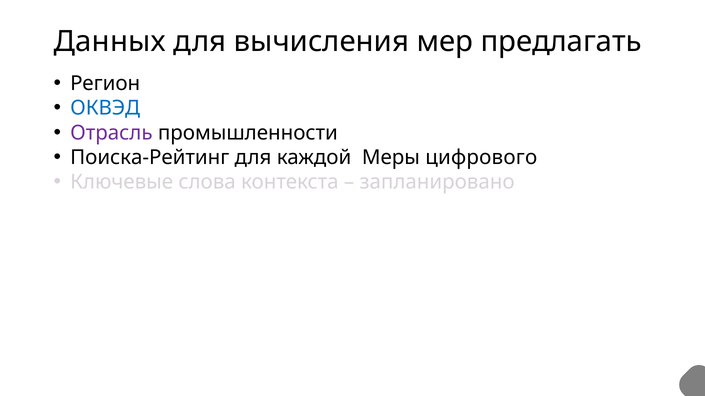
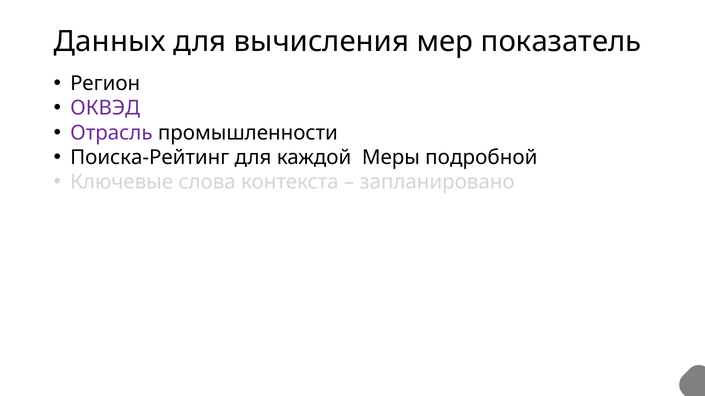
предлагать: предлагать -> показатель
ОКВЭД colour: blue -> purple
цифрового: цифрового -> подробной
